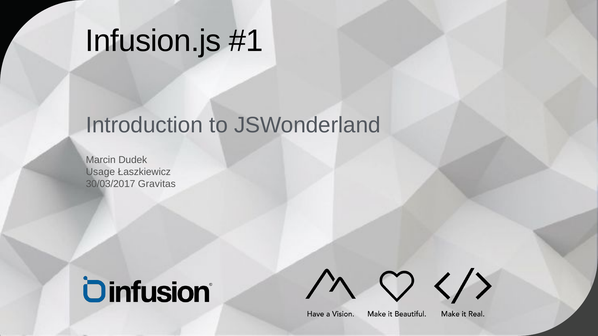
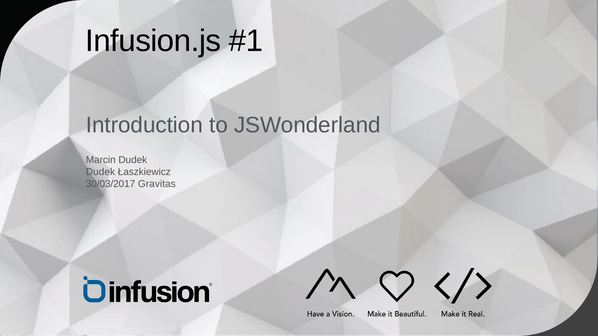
Usage at (100, 172): Usage -> Dudek
